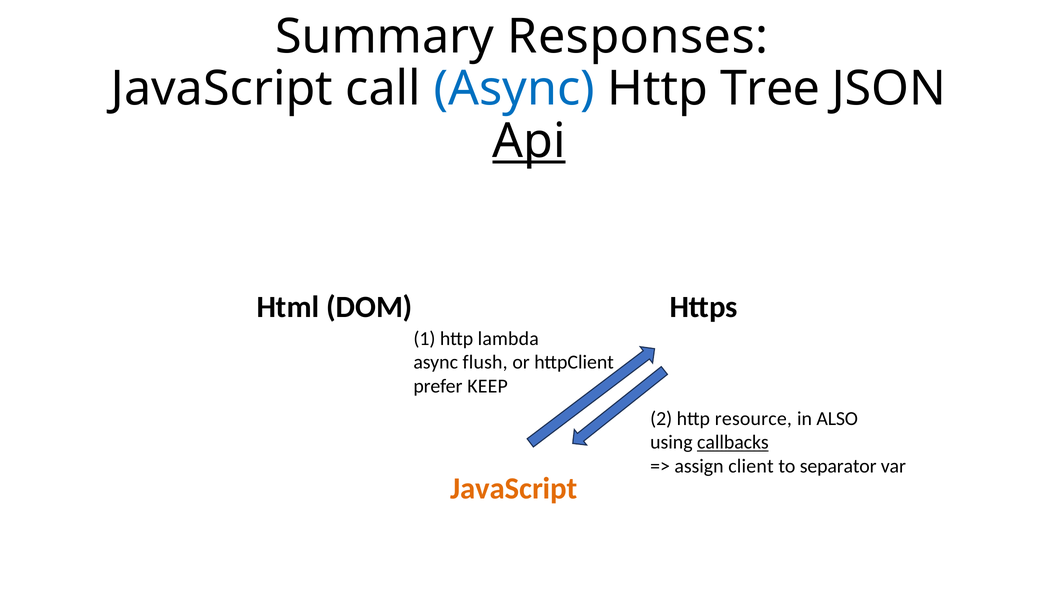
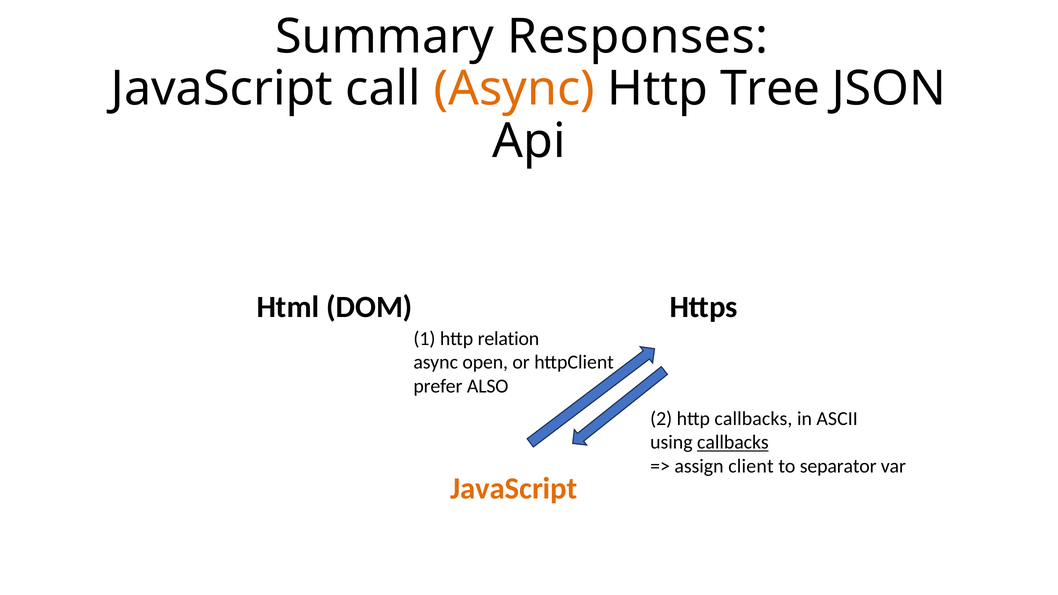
Async at (514, 89) colour: blue -> orange
Api underline: present -> none
lambda: lambda -> relation
flush: flush -> open
KEEP: KEEP -> ALSO
http resource: resource -> callbacks
ALSO: ALSO -> ASCII
